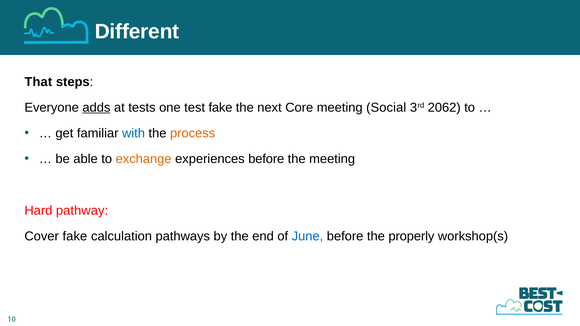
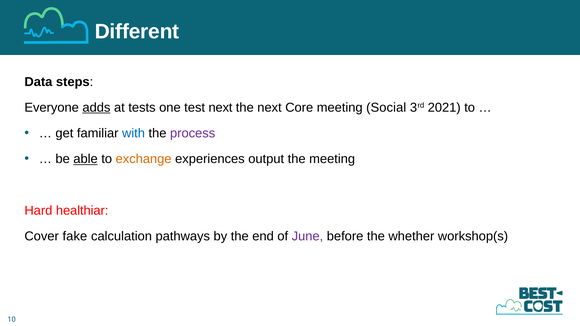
That: That -> Data
test fake: fake -> next
2062: 2062 -> 2021
process colour: orange -> purple
able underline: none -> present
experiences before: before -> output
pathway: pathway -> healthiar
June colour: blue -> purple
properly: properly -> whether
